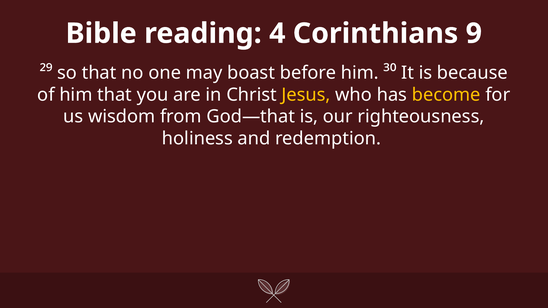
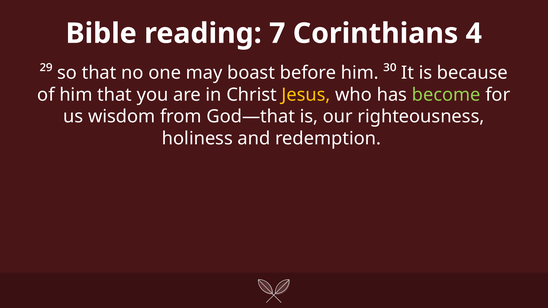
4: 4 -> 7
9: 9 -> 4
become colour: yellow -> light green
